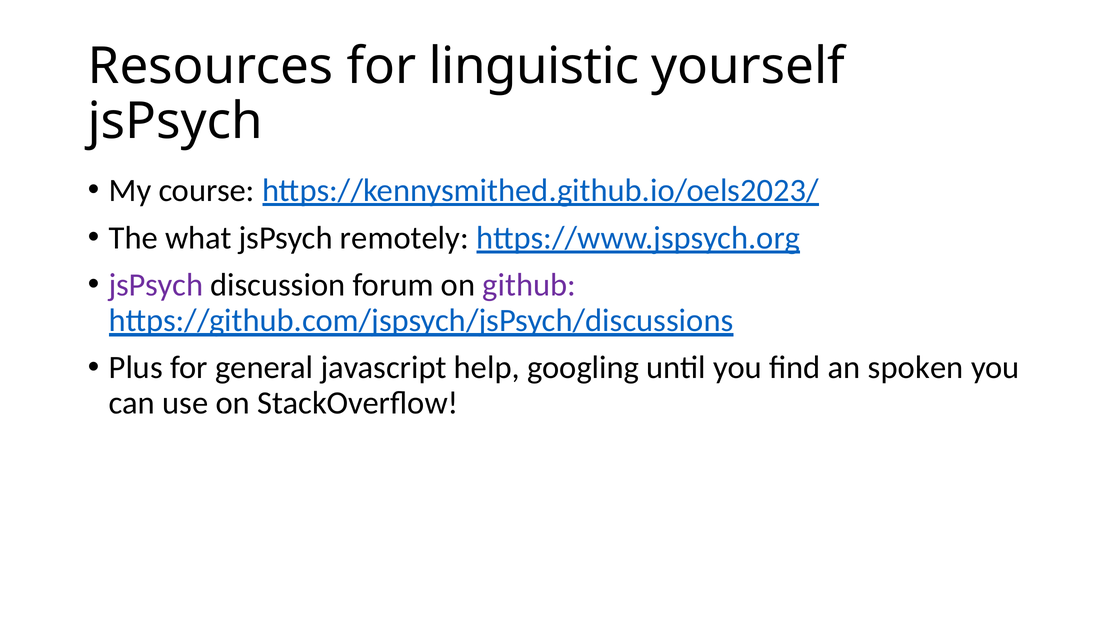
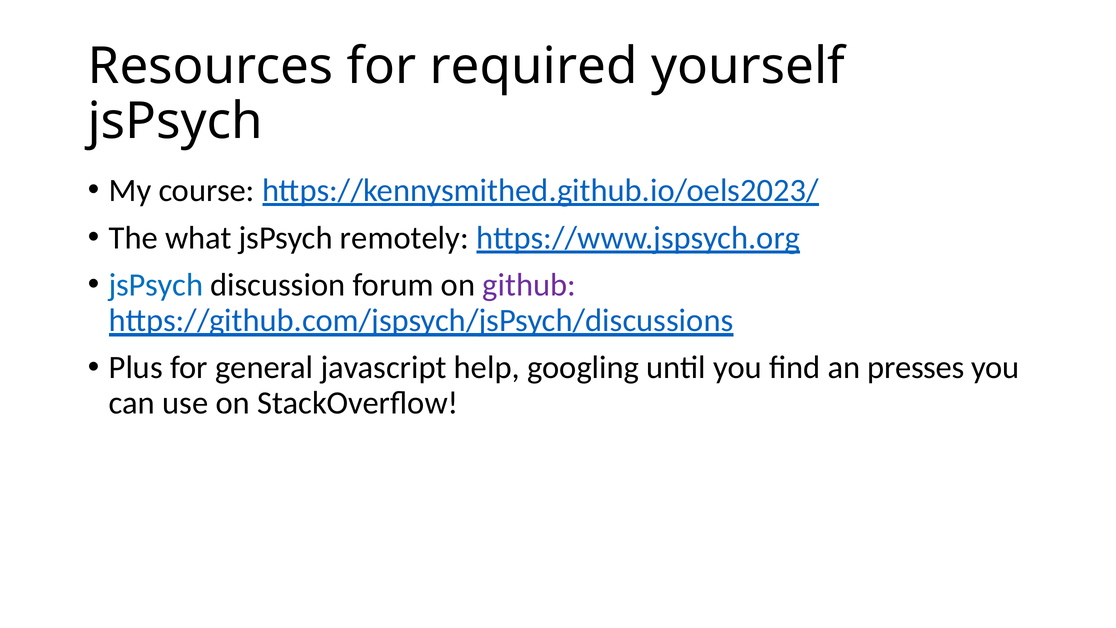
linguistic: linguistic -> required
jsPsych at (156, 285) colour: purple -> blue
spoken: spoken -> presses
